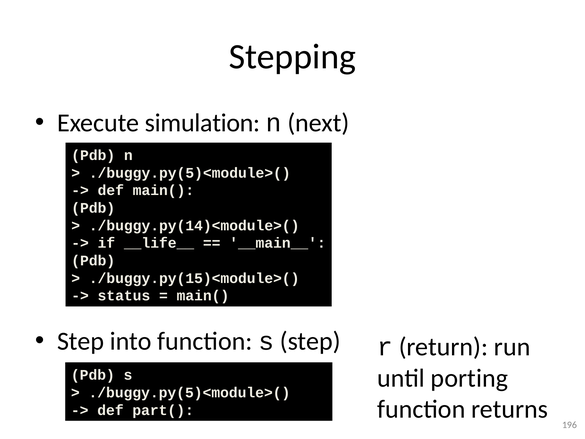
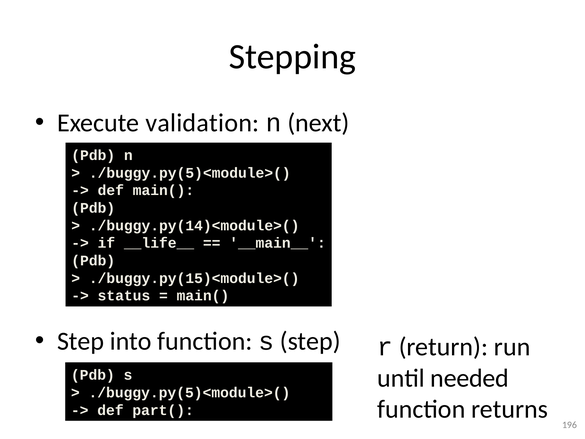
simulation: simulation -> validation
porting: porting -> needed
